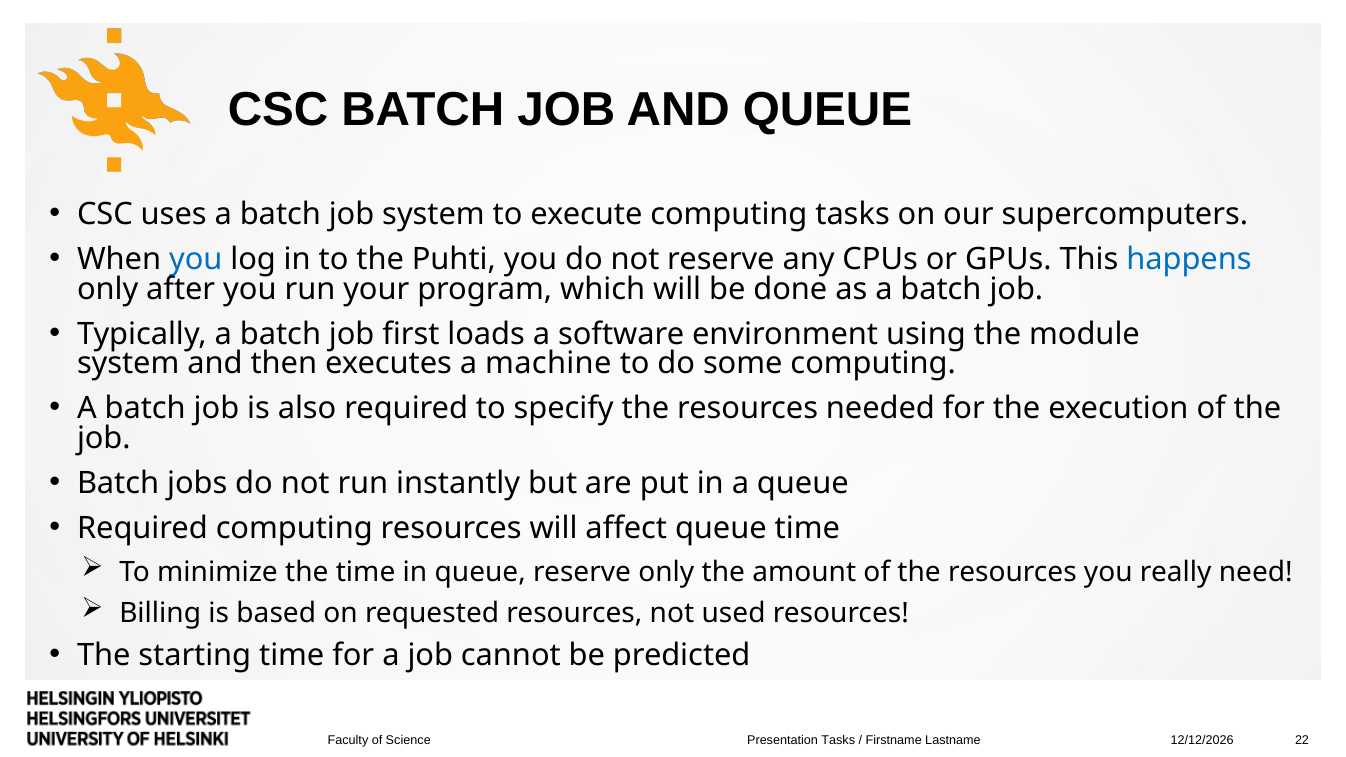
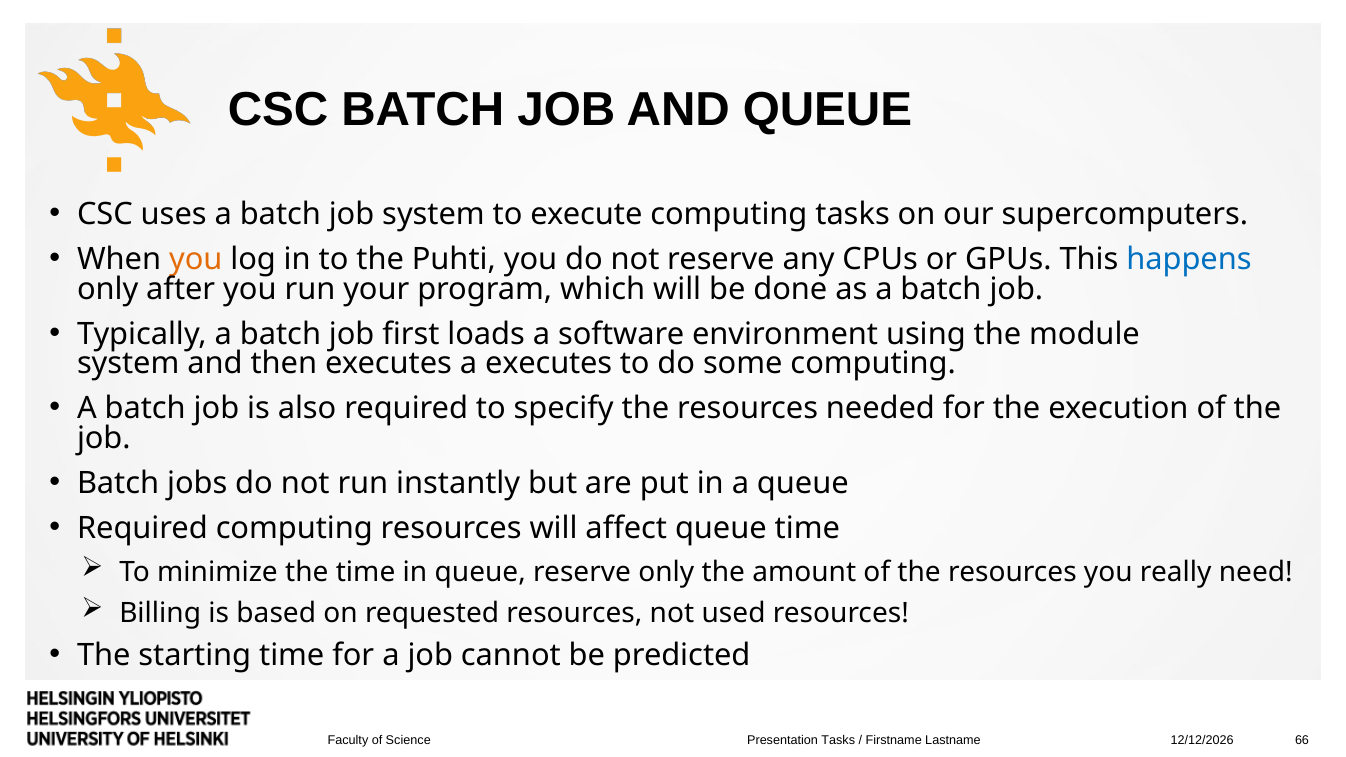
you at (196, 259) colour: blue -> orange
a machine: machine -> executes
22: 22 -> 66
